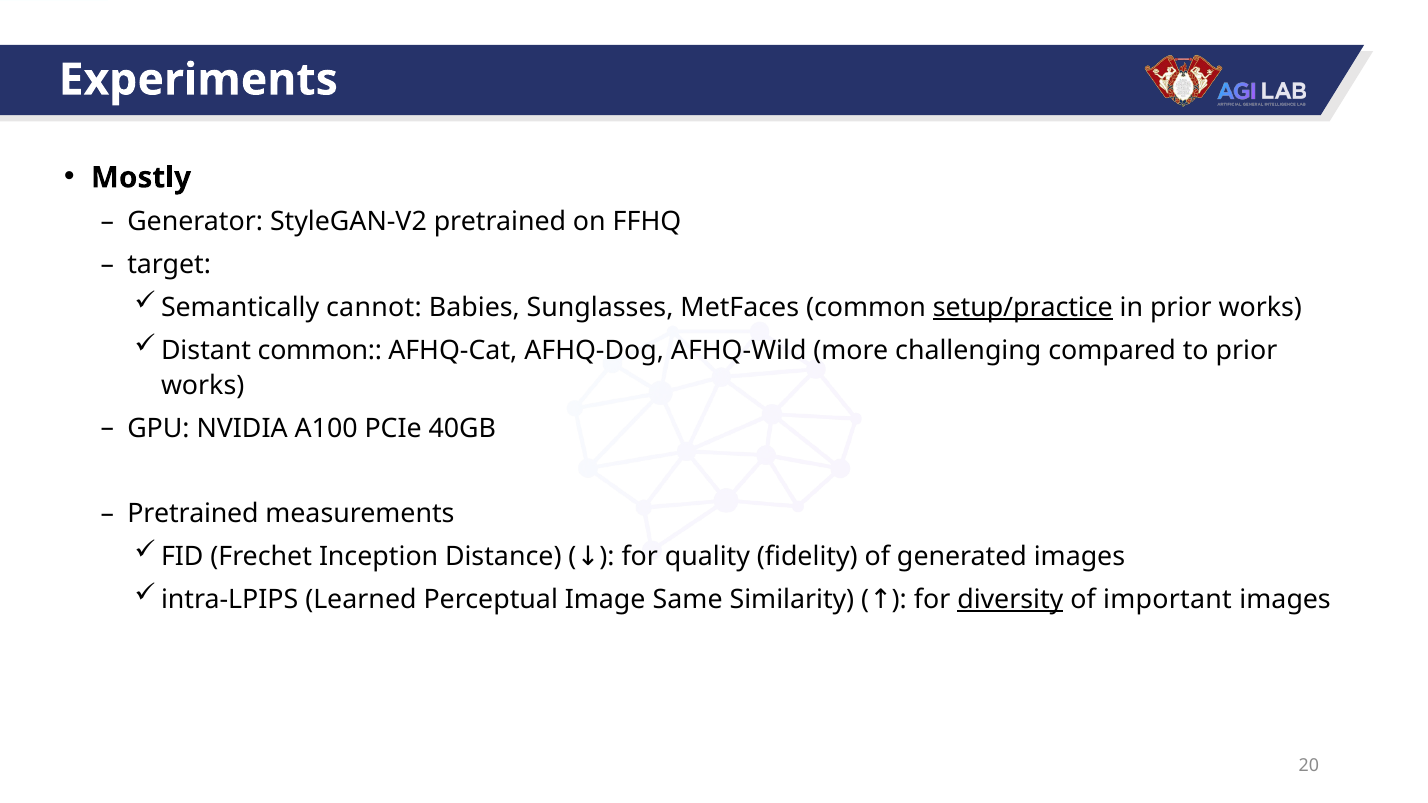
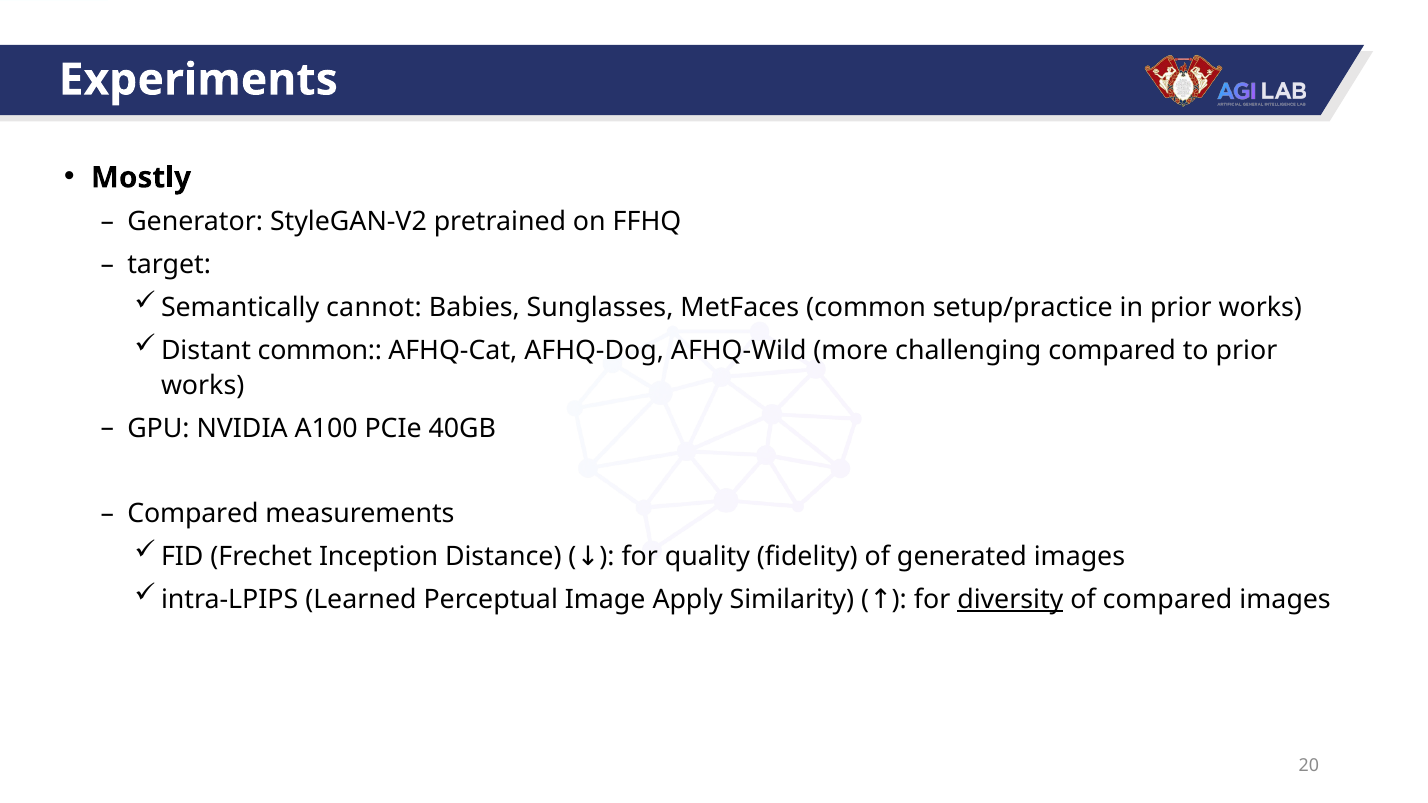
setup/practice underline: present -> none
Pretrained at (193, 514): Pretrained -> Compared
Same: Same -> Apply
of important: important -> compared
